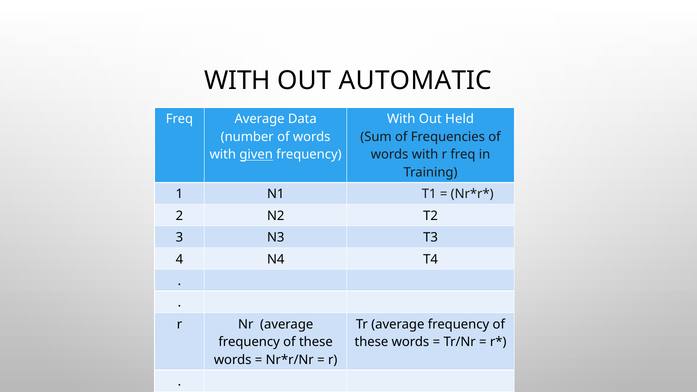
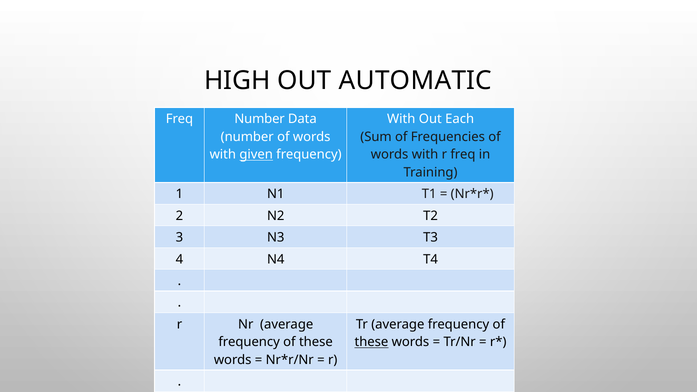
WITH at (237, 81): WITH -> HIGH
Freq Average: Average -> Number
Held: Held -> Each
these at (371, 342) underline: none -> present
